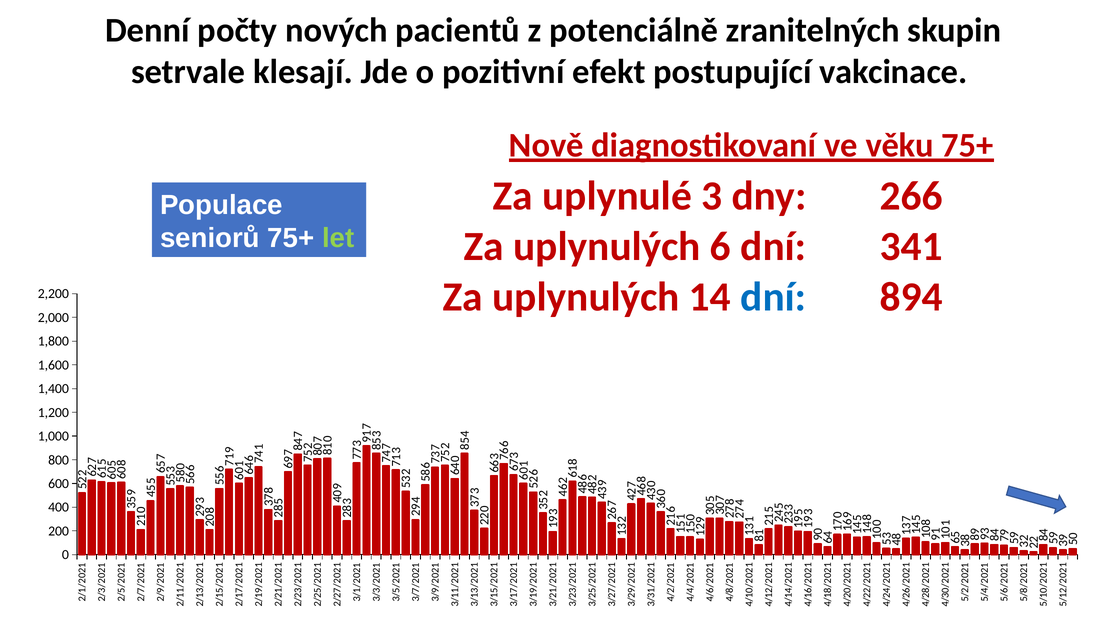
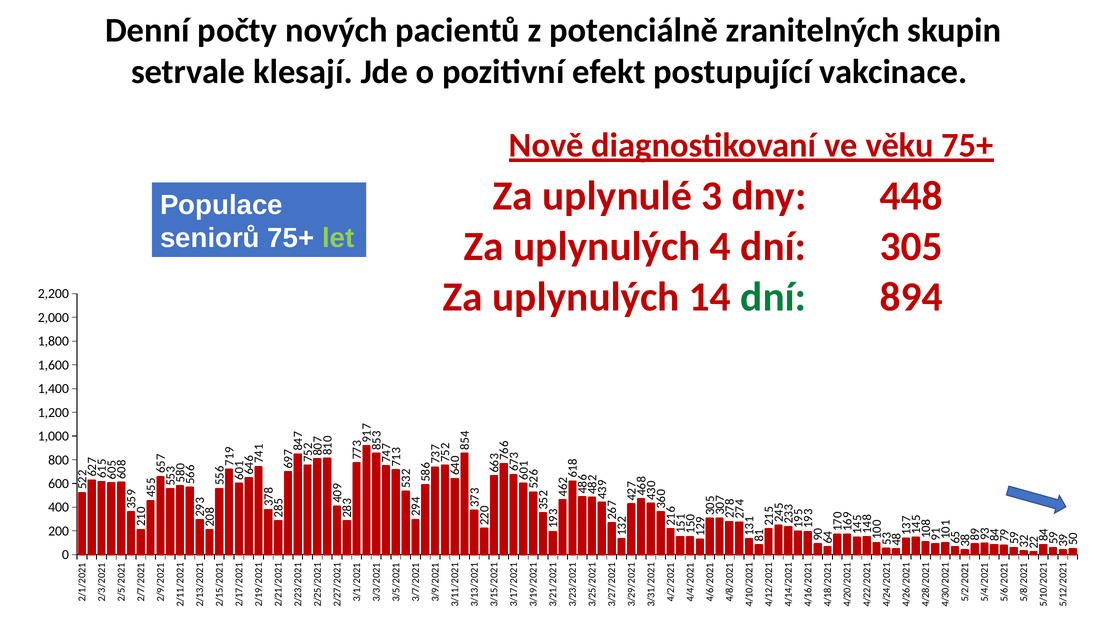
266: 266 -> 448
uplynulých 6: 6 -> 4
341: 341 -> 305
dní at (773, 297) colour: blue -> green
